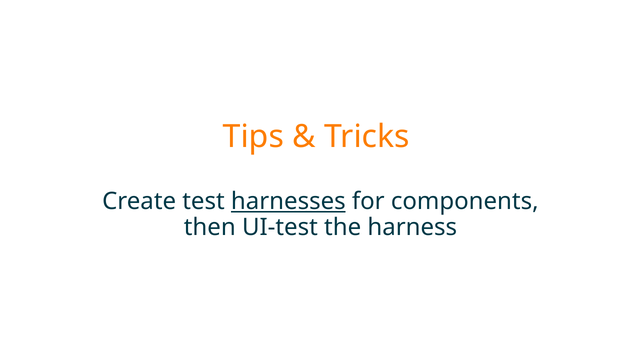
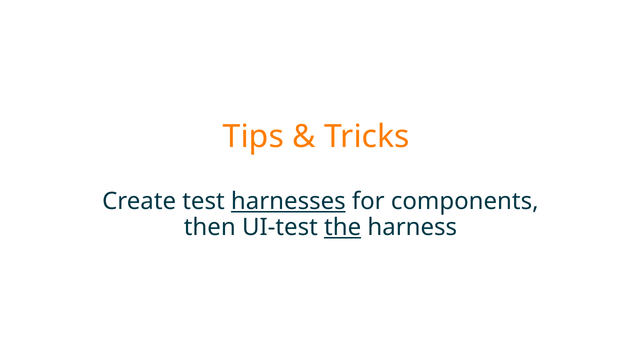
the underline: none -> present
